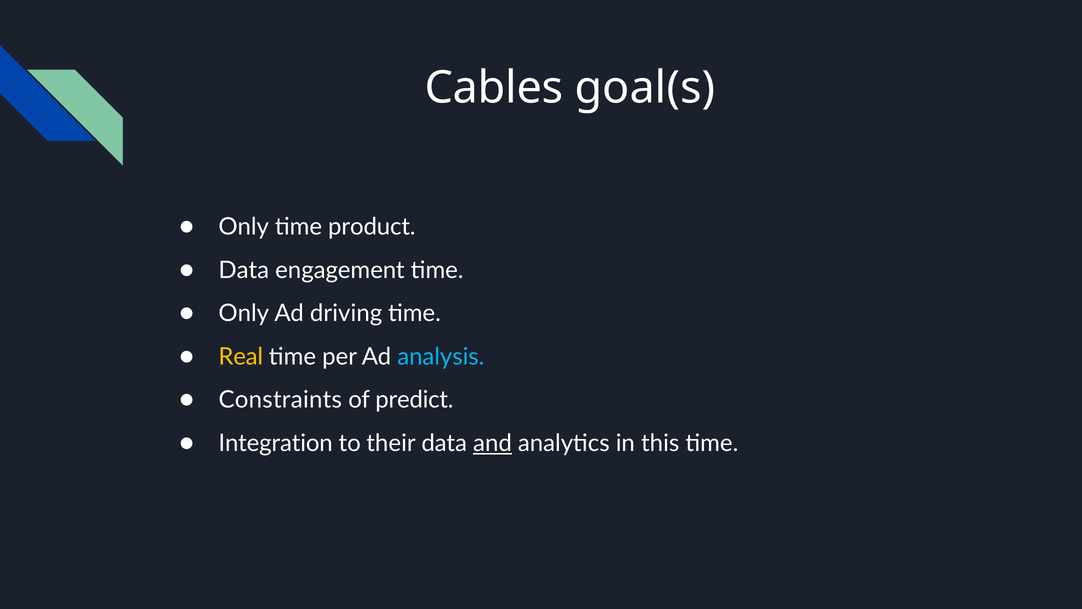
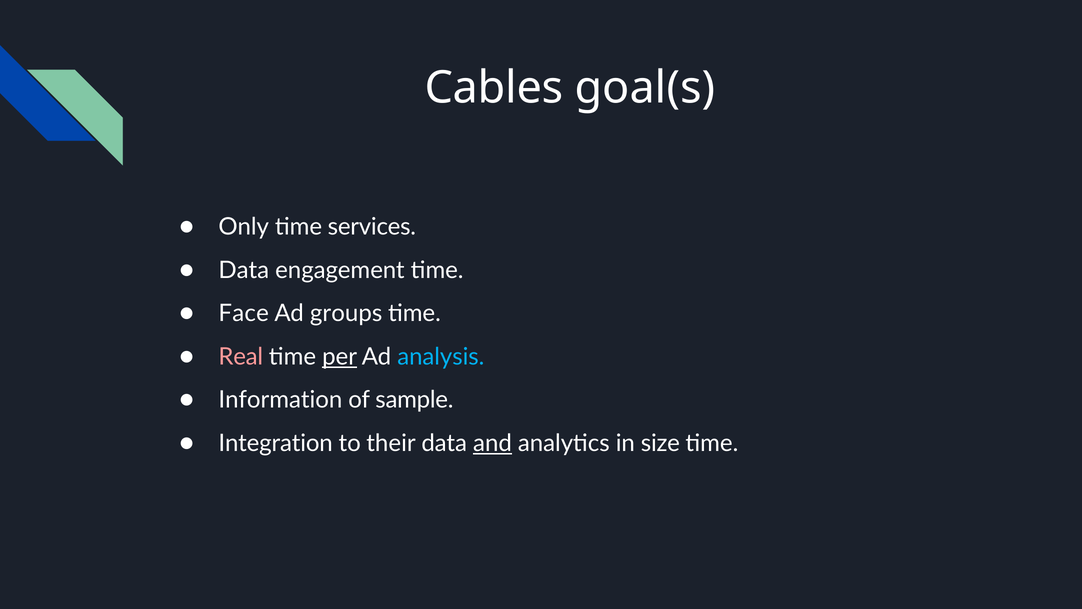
product: product -> services
Only at (244, 313): Only -> Face
driving: driving -> groups
Real colour: yellow -> pink
per underline: none -> present
Constraints: Constraints -> Information
predict: predict -> sample
this: this -> size
